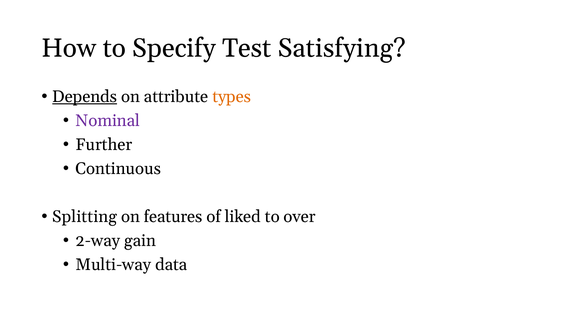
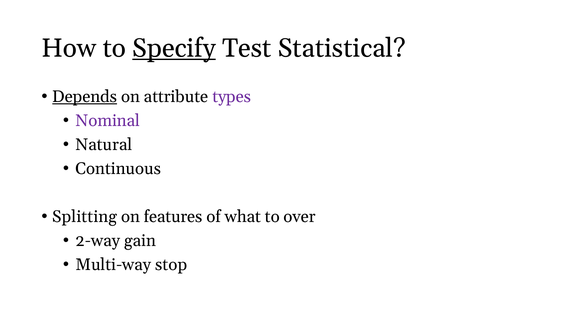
Specify underline: none -> present
Satisfying: Satisfying -> Statistical
types colour: orange -> purple
Further: Further -> Natural
liked: liked -> what
data: data -> stop
